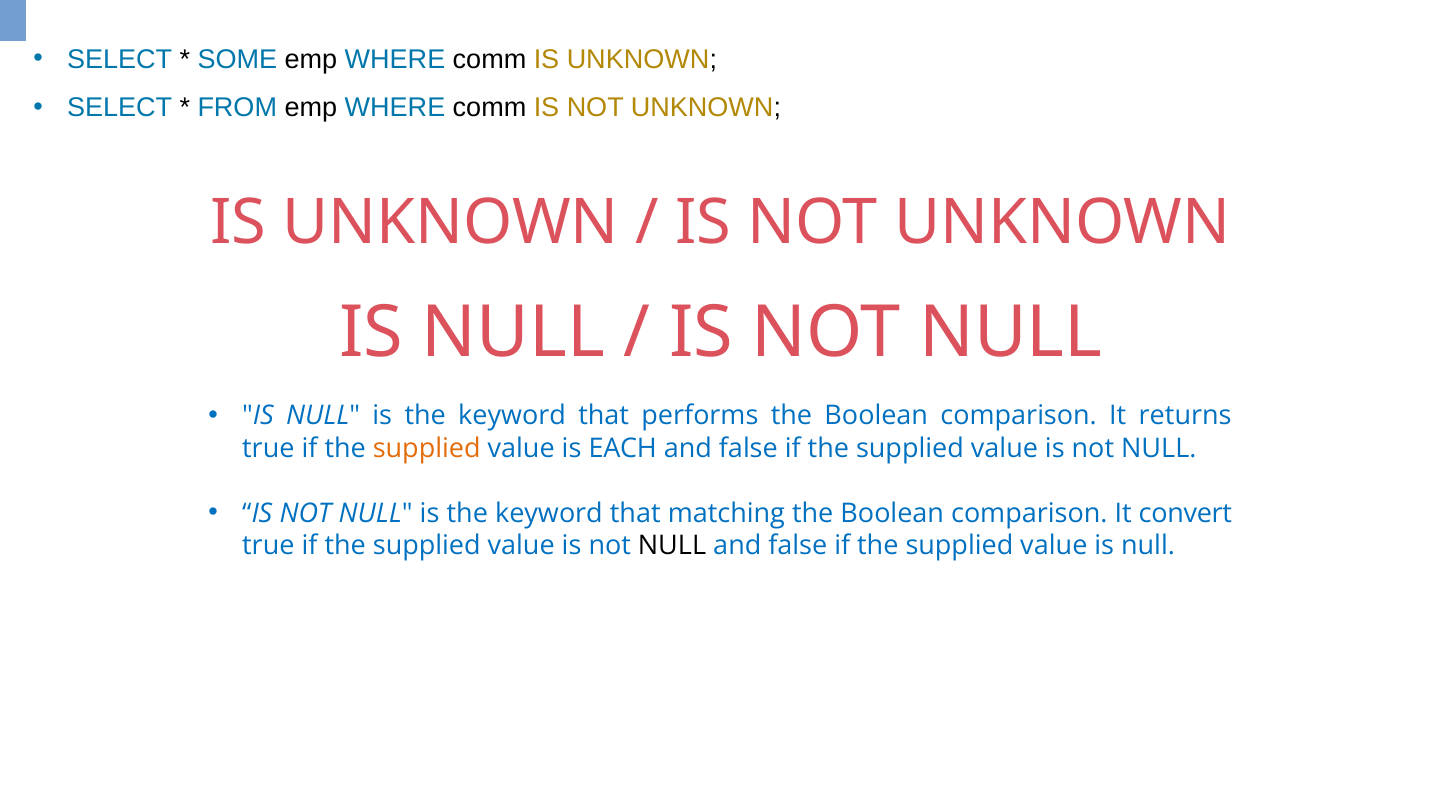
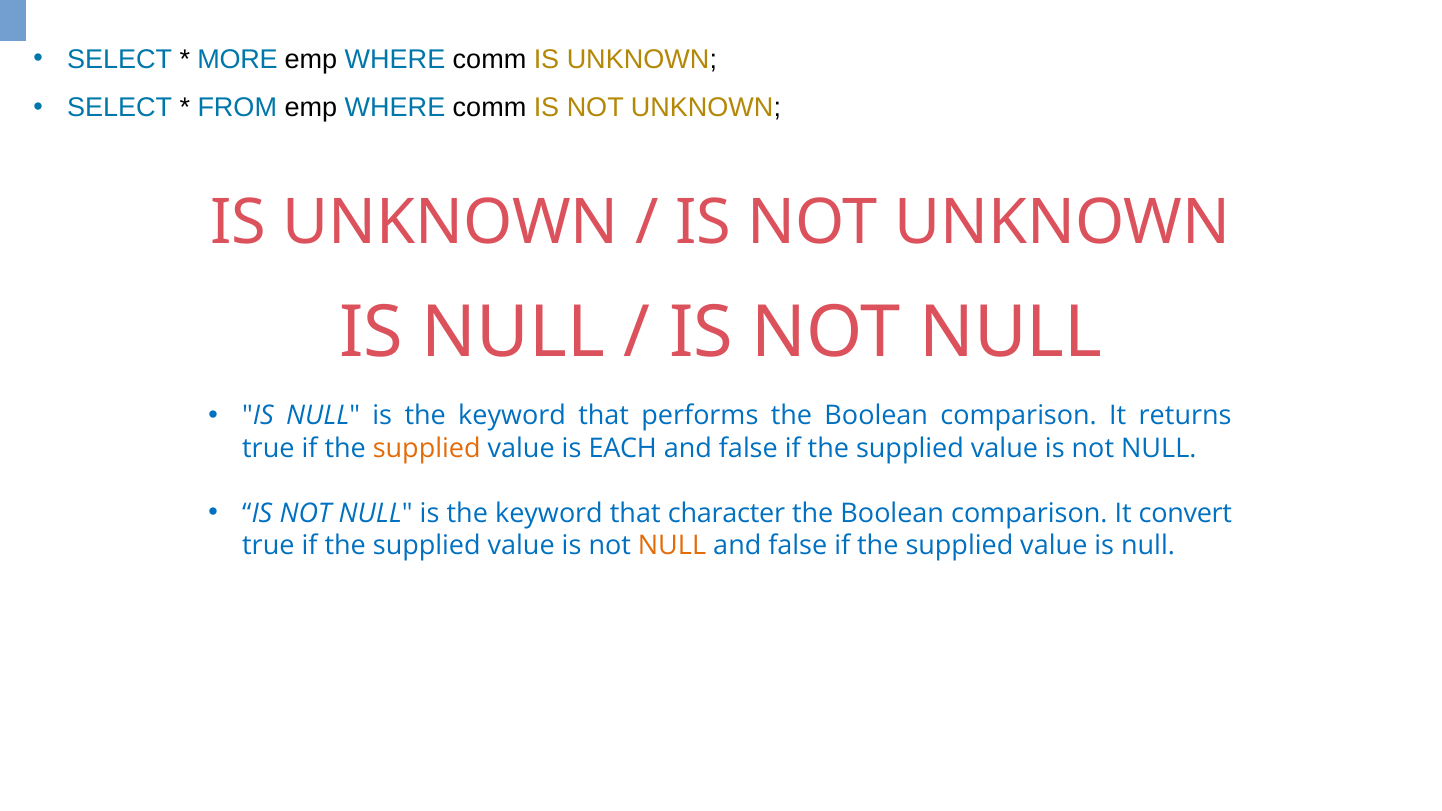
SOME: SOME -> MORE
matching: matching -> character
NULL at (672, 546) colour: black -> orange
